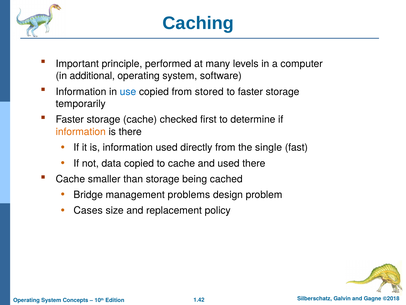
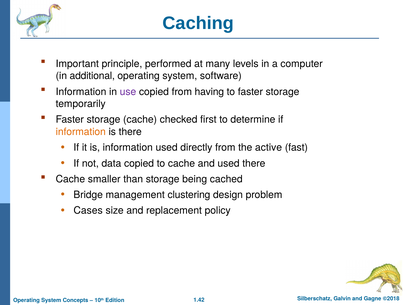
use colour: blue -> purple
stored: stored -> having
single: single -> active
problems: problems -> clustering
